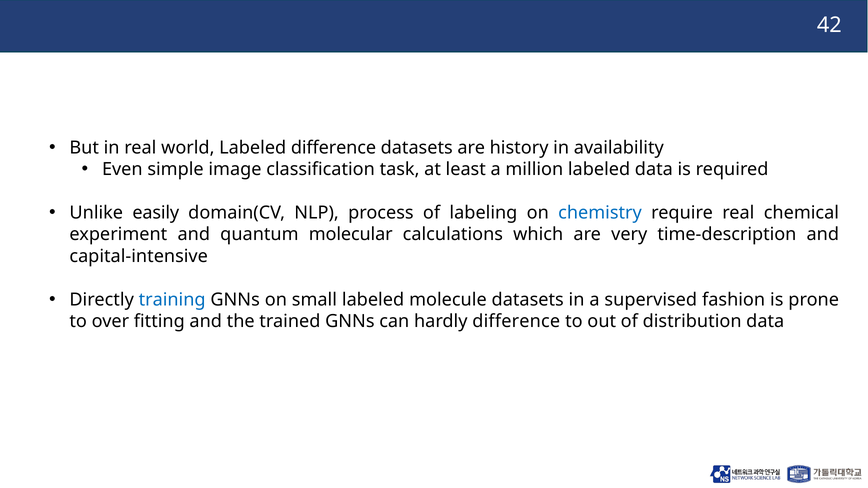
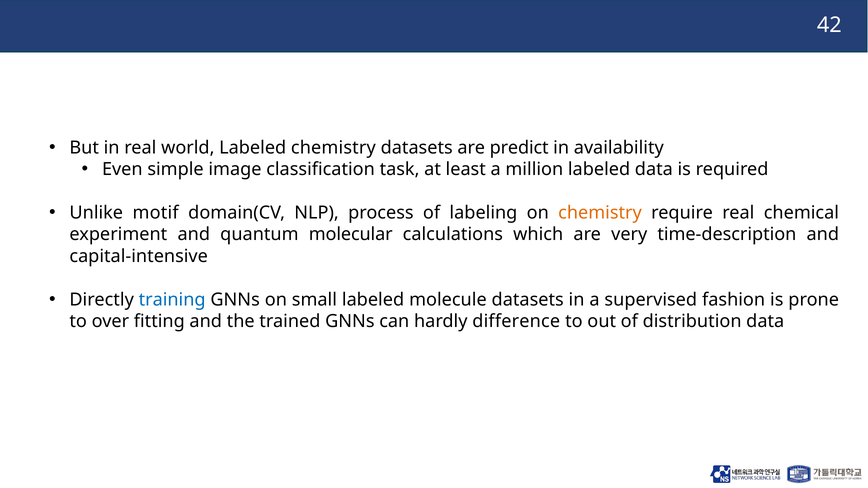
Labeled difference: difference -> chemistry
history: history -> predict
easily: easily -> motif
chemistry at (600, 213) colour: blue -> orange
